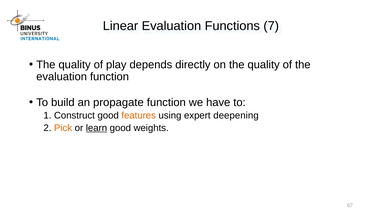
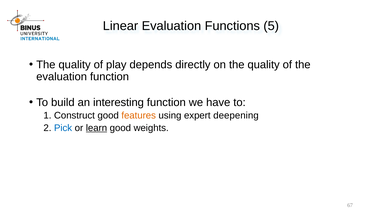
7: 7 -> 5
propagate: propagate -> interesting
Pick colour: orange -> blue
